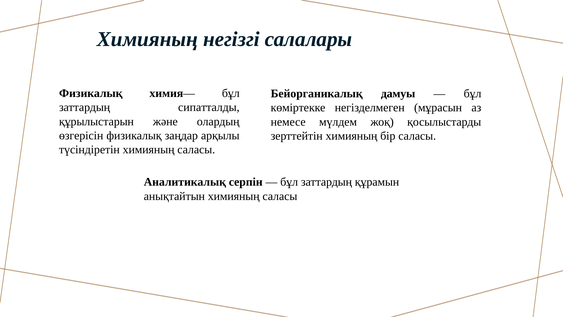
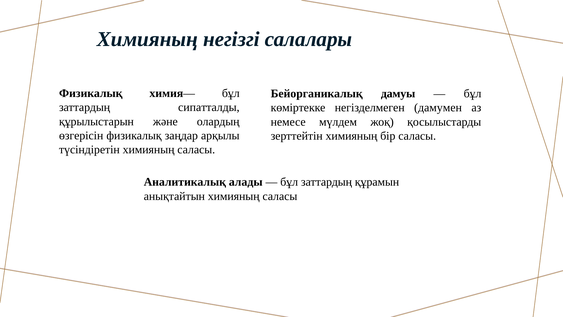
мұрасын: мұрасын -> дамумен
серпін: серпін -> алады
